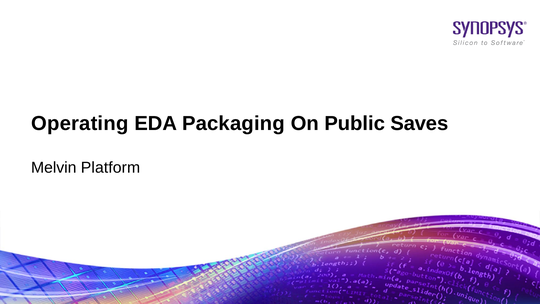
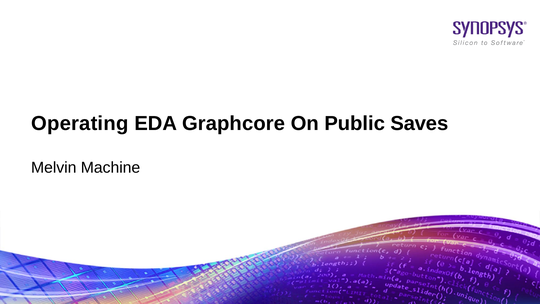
Packaging: Packaging -> Graphcore
Platform: Platform -> Machine
